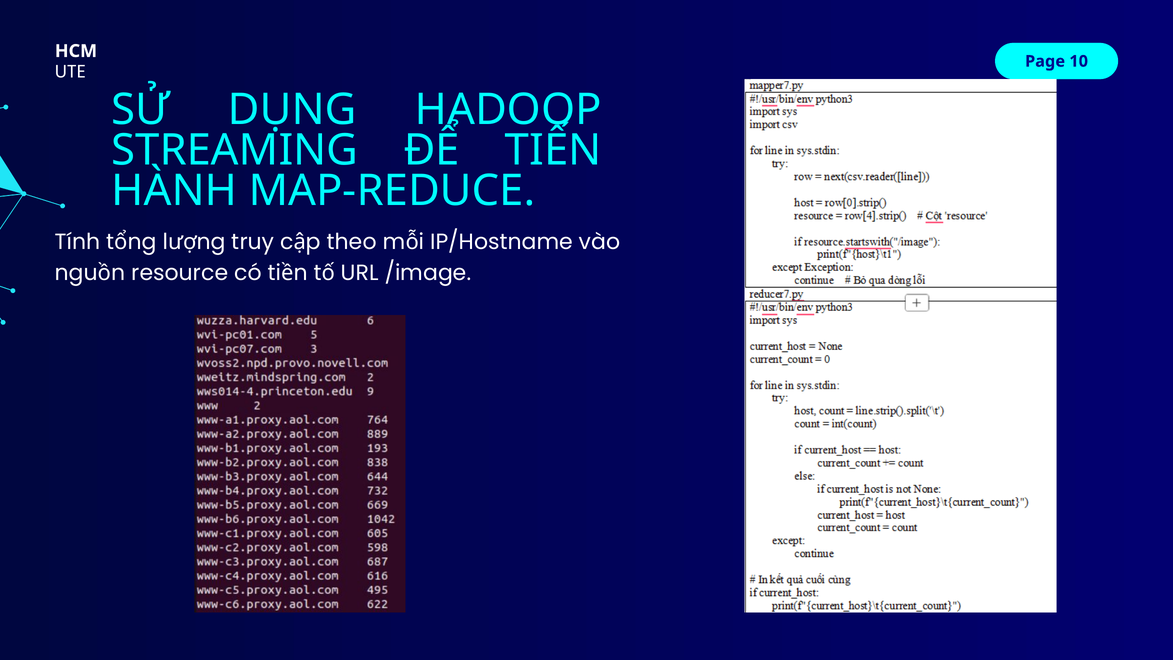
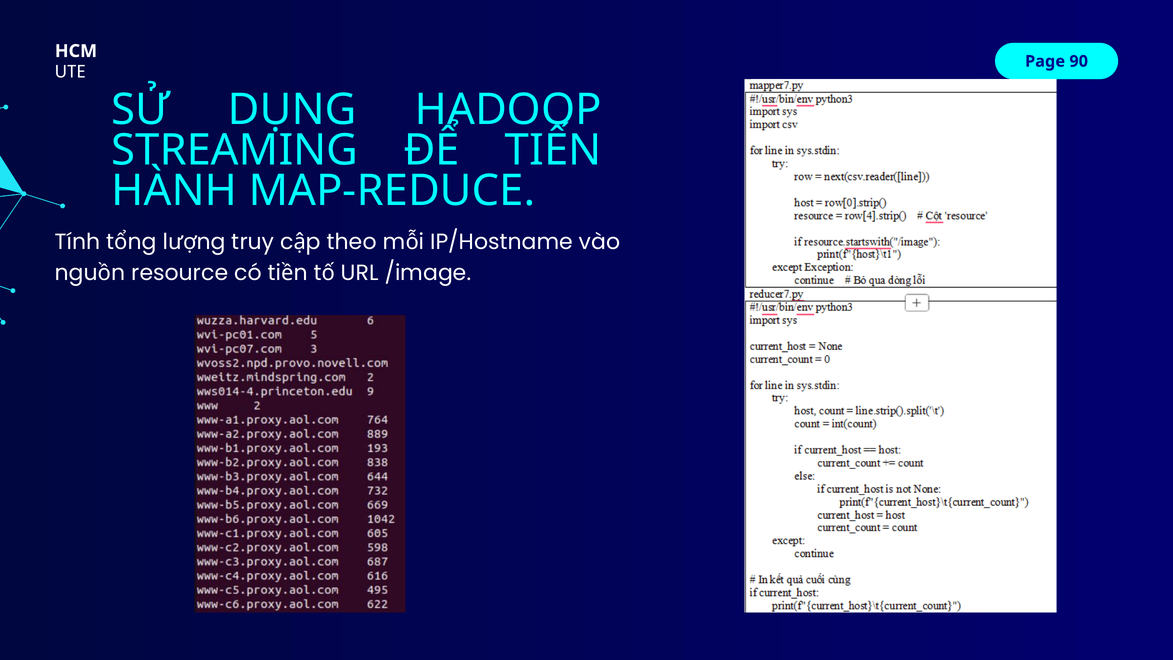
10: 10 -> 90
